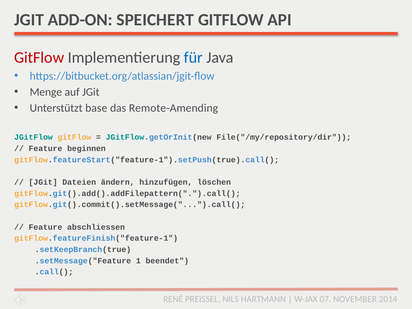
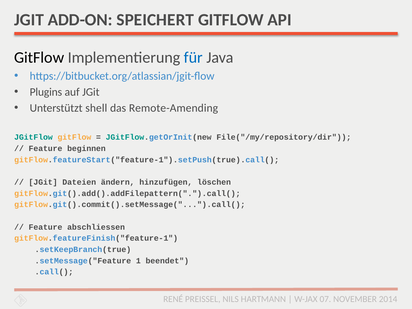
GitFlow at (39, 58) colour: red -> black
Menge: Menge -> Plugins
base: base -> shell
